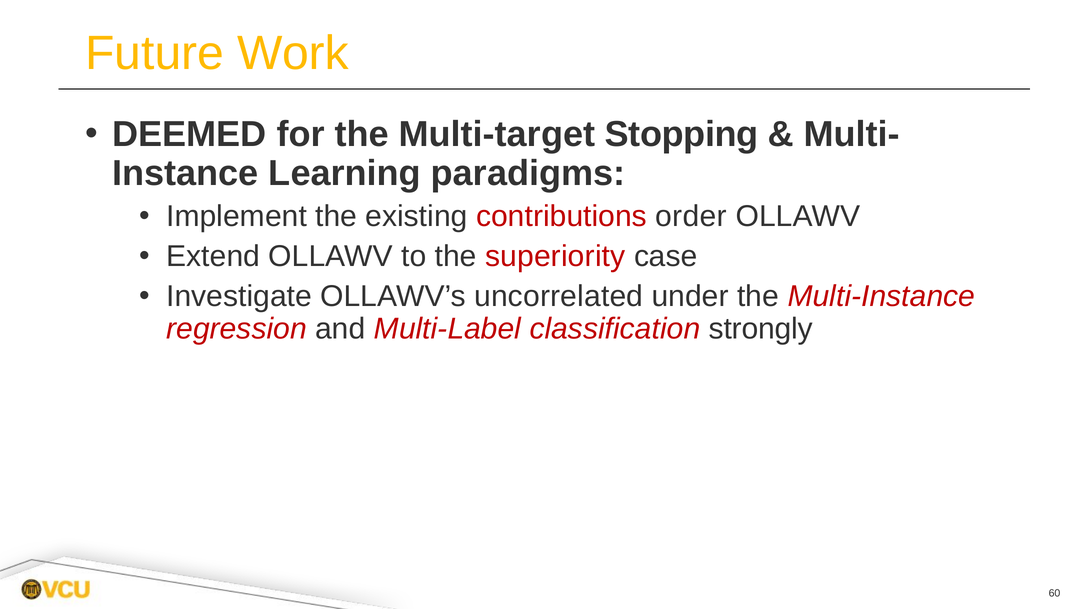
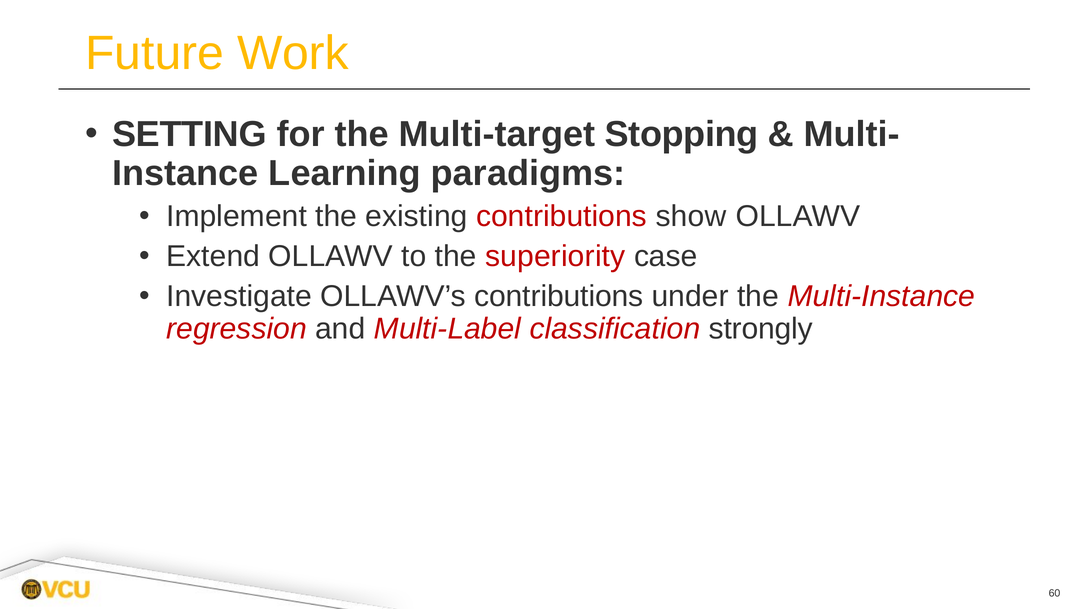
DEEMED: DEEMED -> SETTING
order: order -> show
OLLAWV’s uncorrelated: uncorrelated -> contributions
